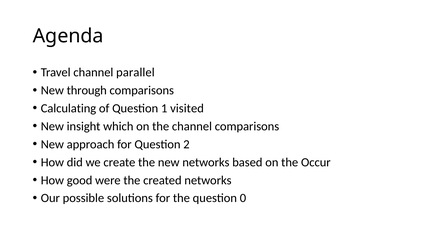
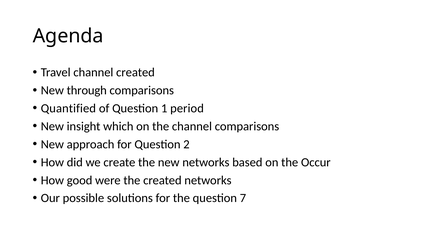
channel parallel: parallel -> created
Calculating: Calculating -> Quantified
visited: visited -> period
0: 0 -> 7
